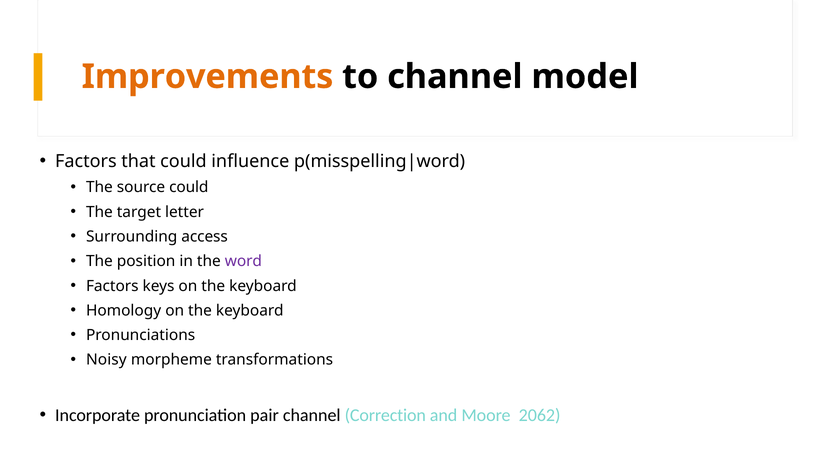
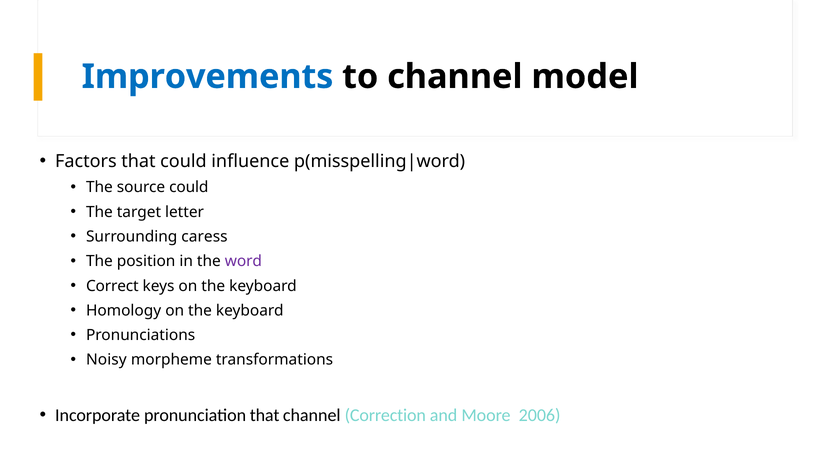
Improvements colour: orange -> blue
access: access -> caress
Factors at (112, 286): Factors -> Correct
pronunciation pair: pair -> that
2062: 2062 -> 2006
